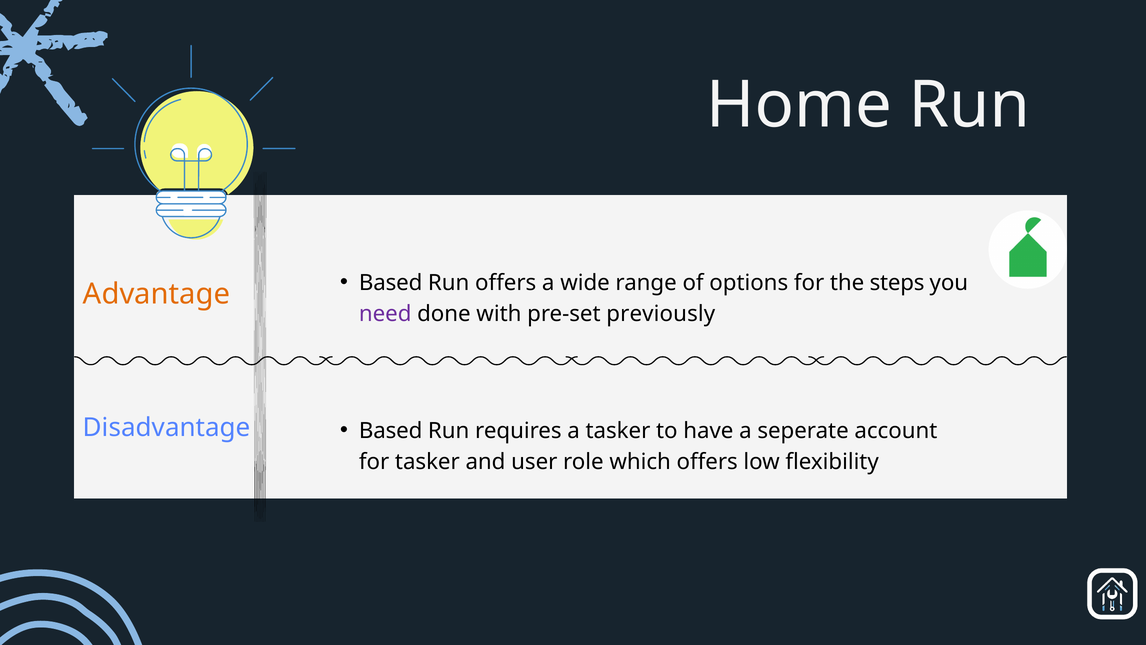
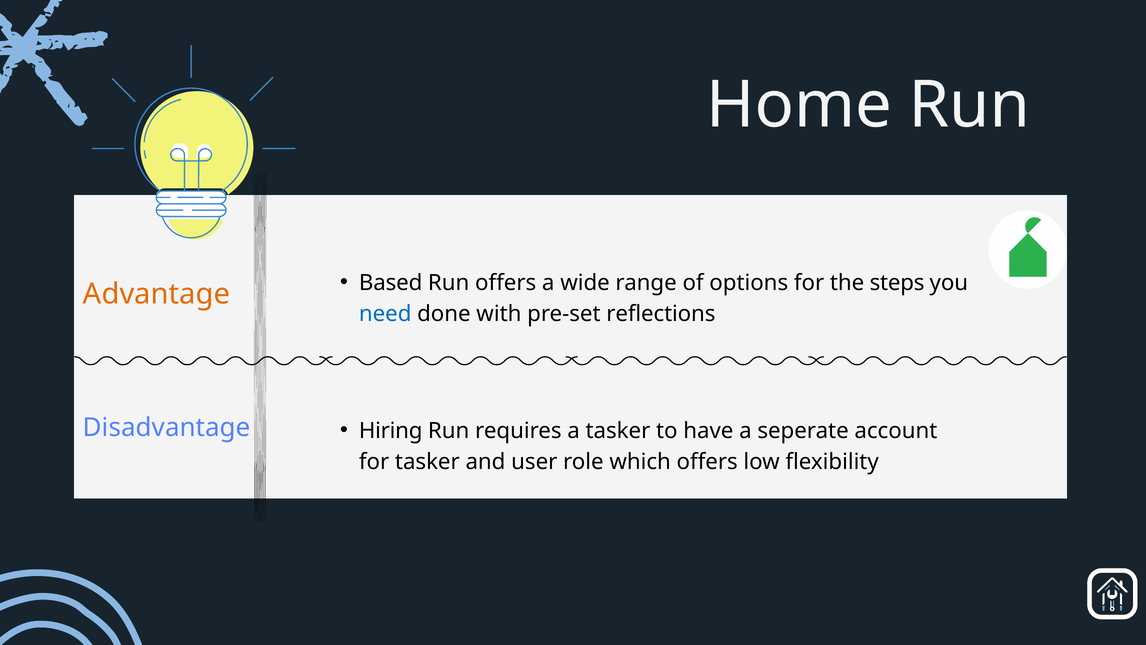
need colour: purple -> blue
previously: previously -> reflections
Based at (391, 430): Based -> Hiring
